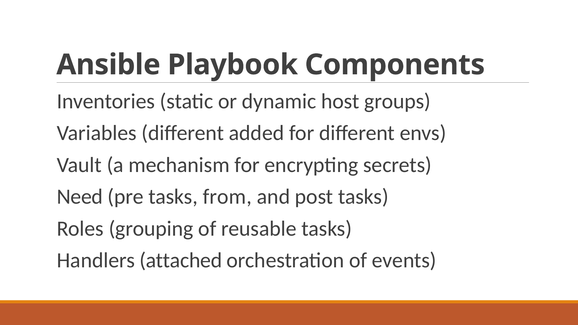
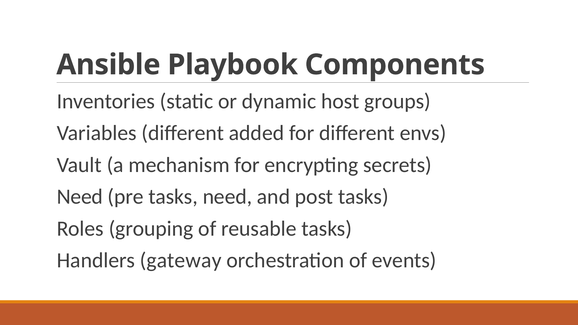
tasks from: from -> need
attached: attached -> gateway
